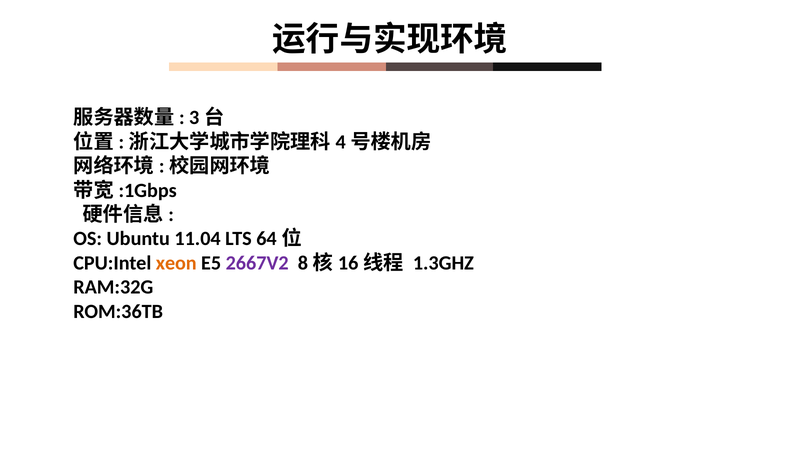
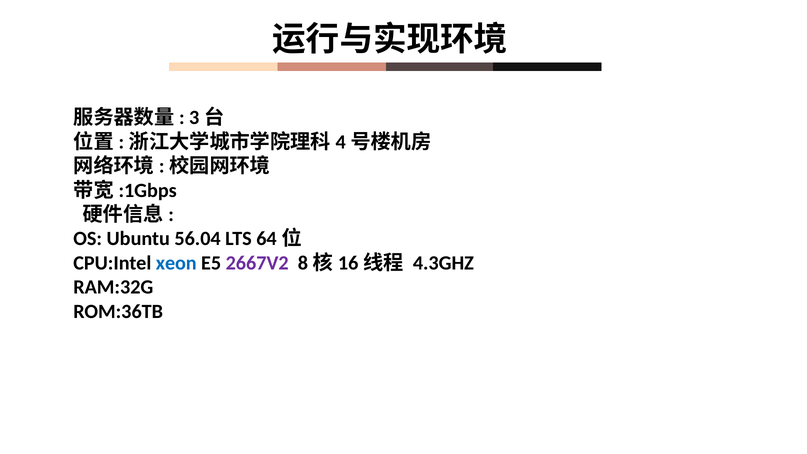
11.04: 11.04 -> 56.04
xeon colour: orange -> blue
1.3GHZ: 1.3GHZ -> 4.3GHZ
